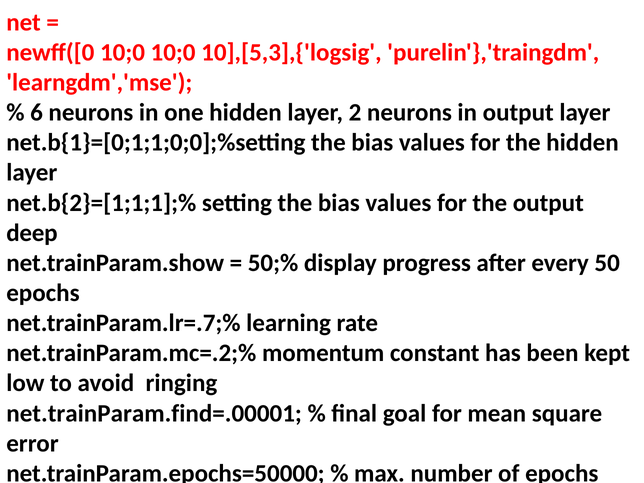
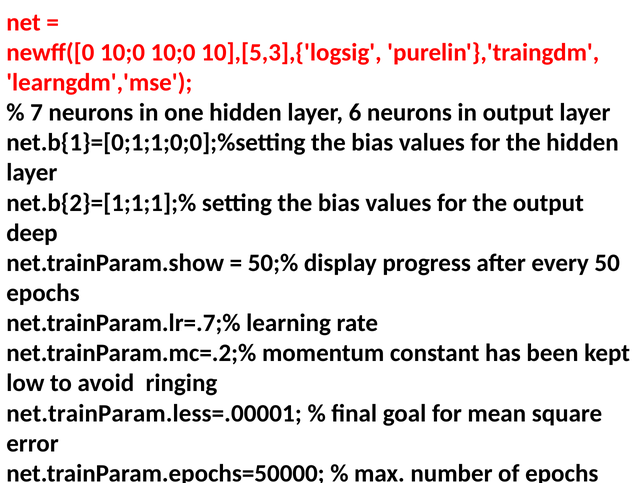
6: 6 -> 7
2: 2 -> 6
net.trainParam.find=.00001: net.trainParam.find=.00001 -> net.trainParam.less=.00001
